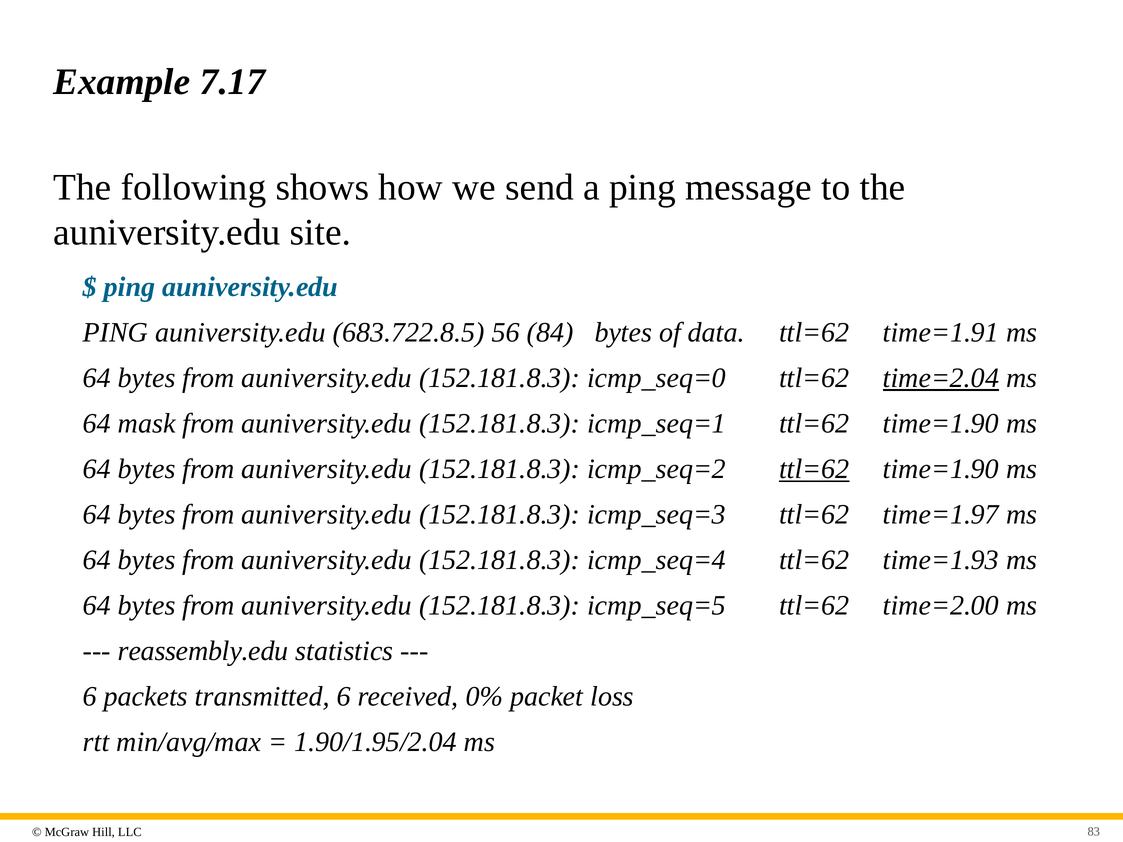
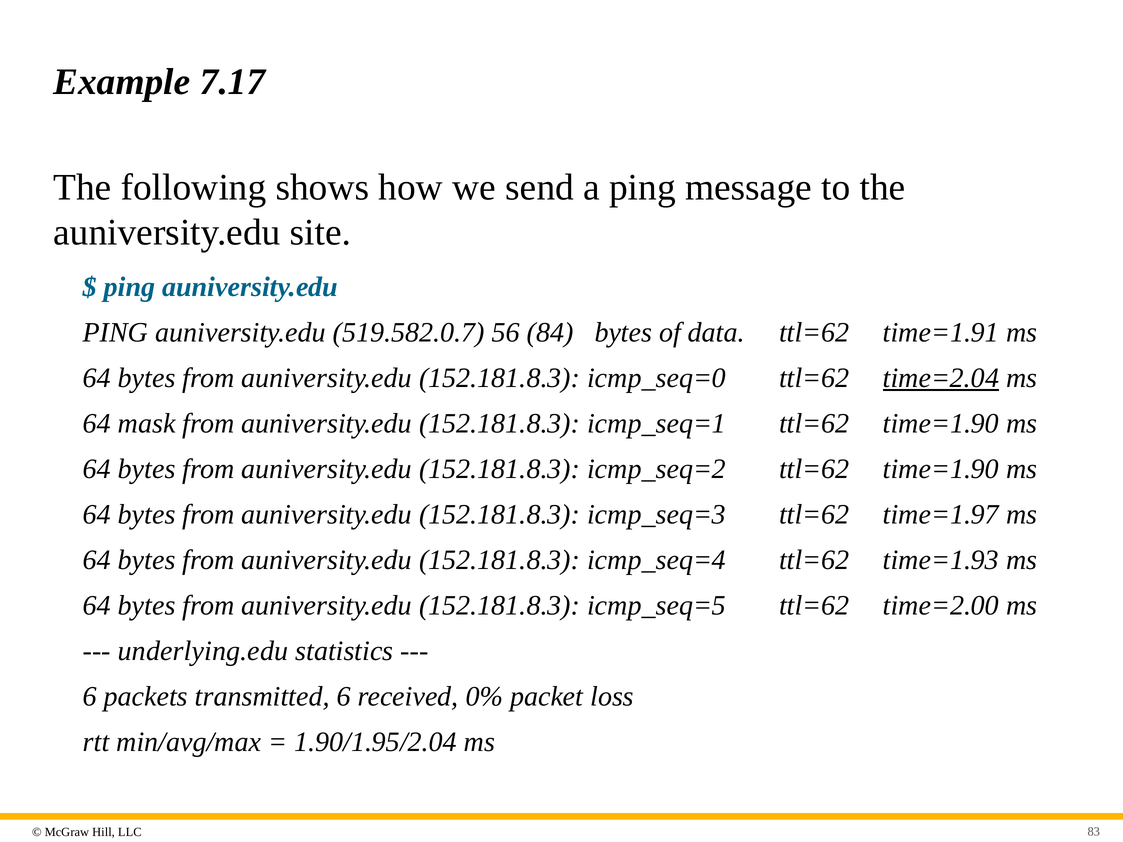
683.722.8.5: 683.722.8.5 -> 519.582.0.7
ttl=62 at (814, 469) underline: present -> none
reassembly.edu: reassembly.edu -> underlying.edu
